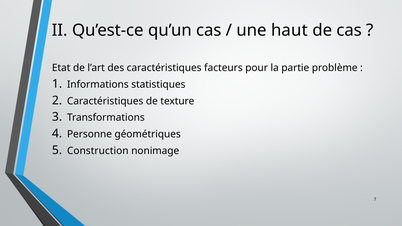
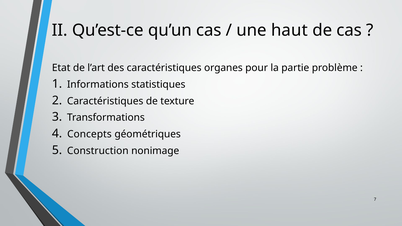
facteurs: facteurs -> organes
Personne: Personne -> Concepts
